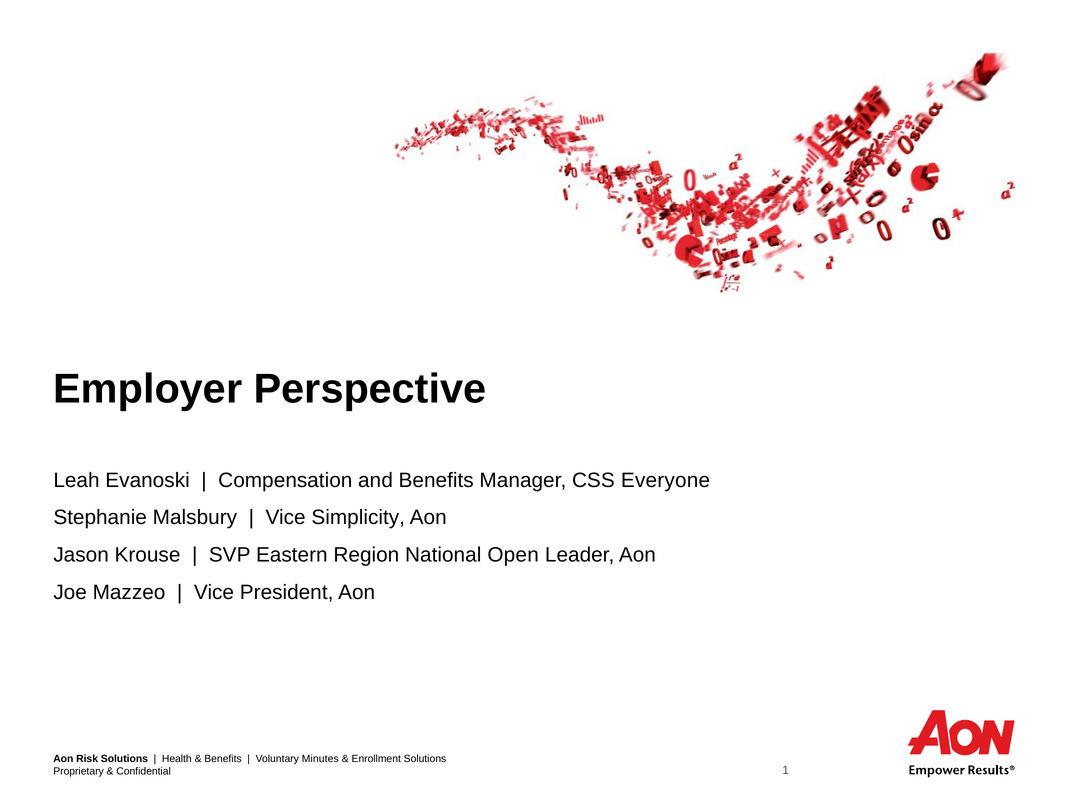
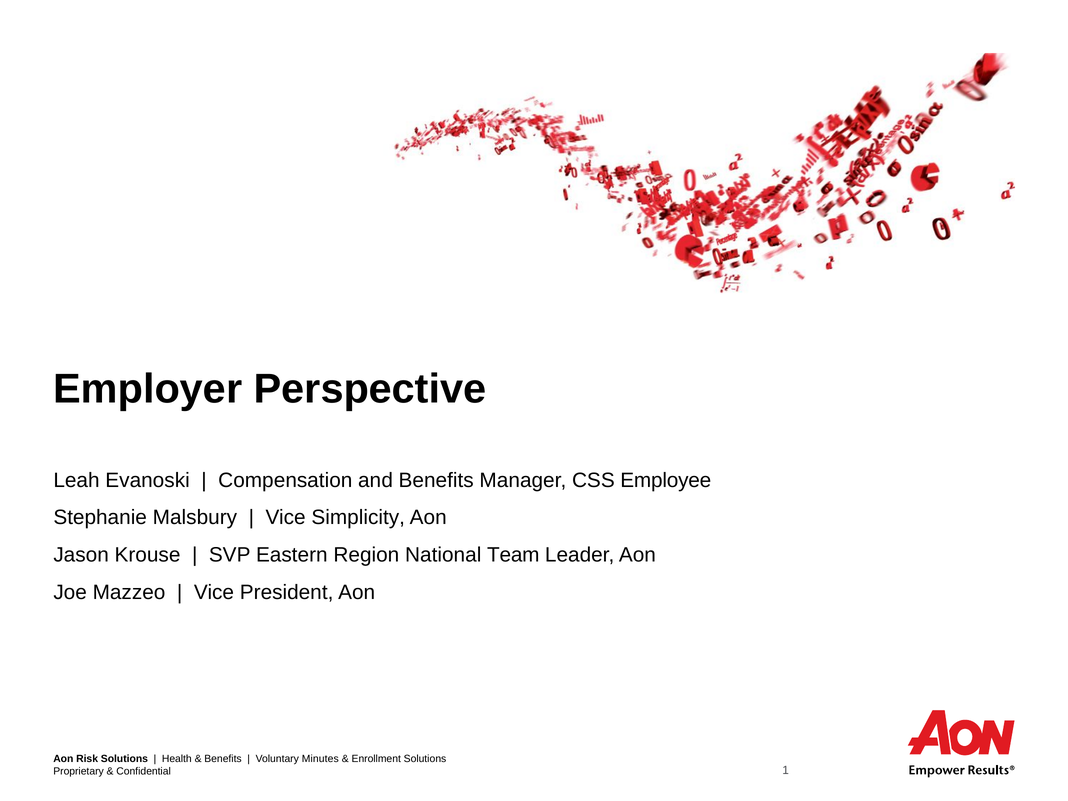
Everyone: Everyone -> Employee
Open: Open -> Team
